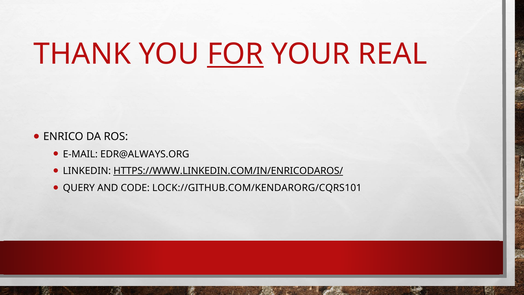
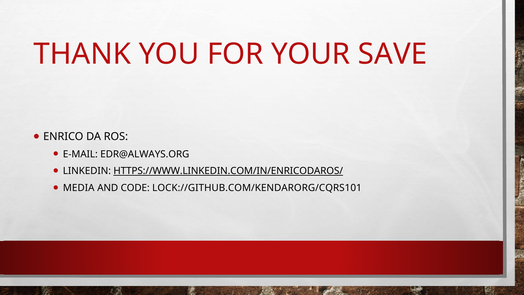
FOR underline: present -> none
REAL: REAL -> SAVE
QUERY: QUERY -> MEDIA
